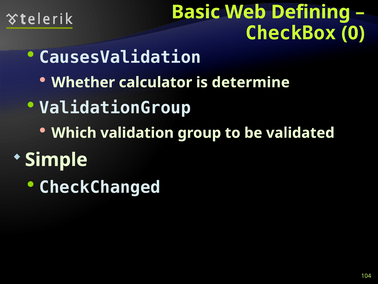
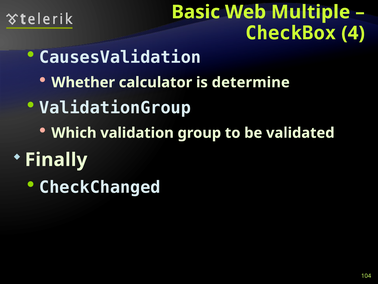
Defining: Defining -> Multiple
0: 0 -> 4
Simple: Simple -> Finally
